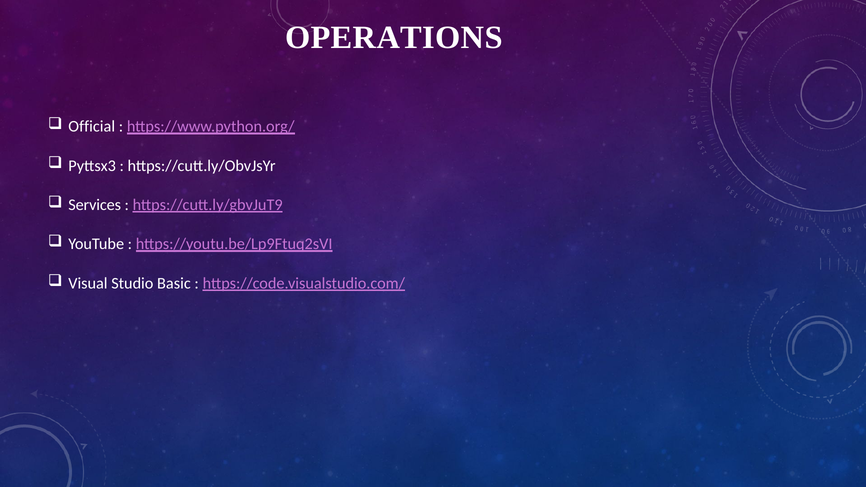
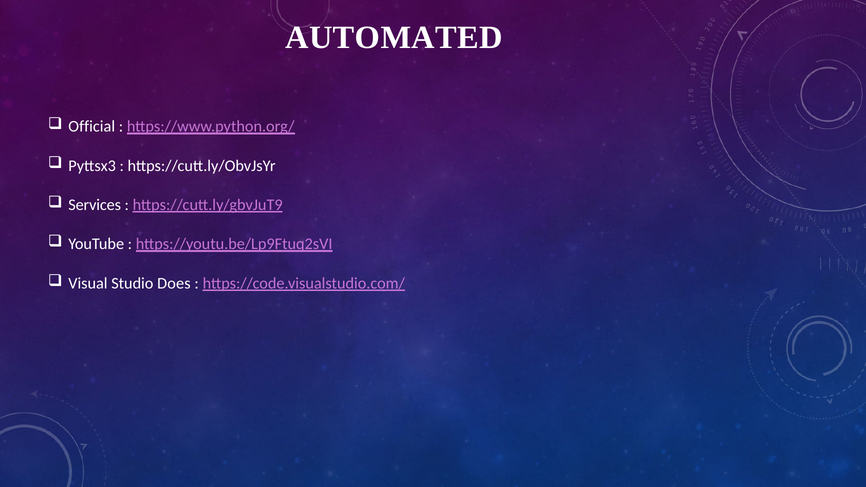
OPERATIONS: OPERATIONS -> AUTOMATED
Basic: Basic -> Does
